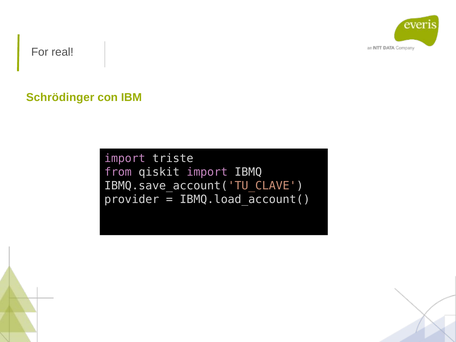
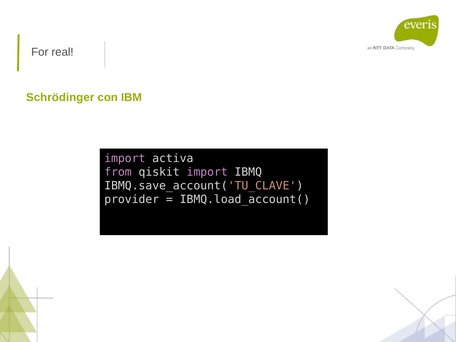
triste: triste -> activa
